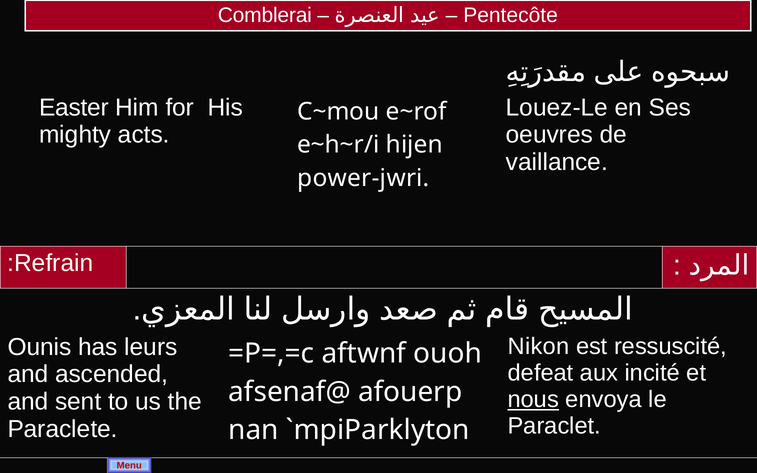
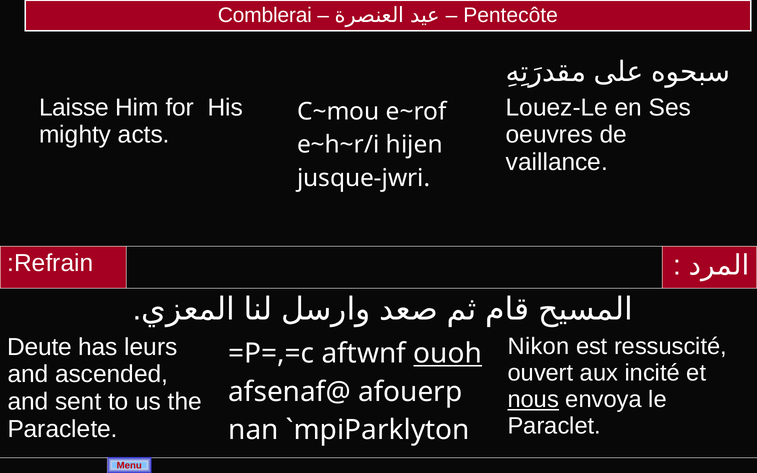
Easter: Easter -> Laisse
power-jwri: power-jwri -> jusque-jwri
Ounis: Ounis -> Deute
ouoh underline: none -> present
defeat: defeat -> ouvert
